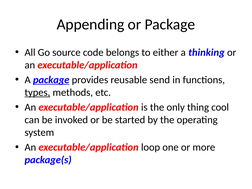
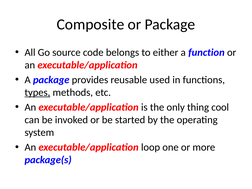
Appending: Appending -> Composite
thinking: thinking -> function
package at (51, 80) underline: present -> none
send: send -> used
